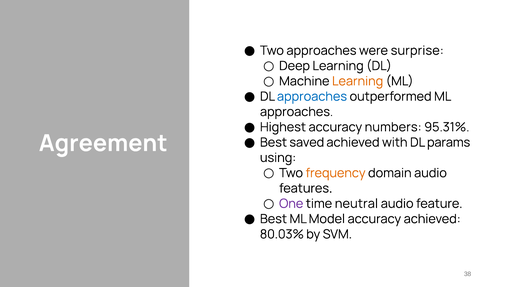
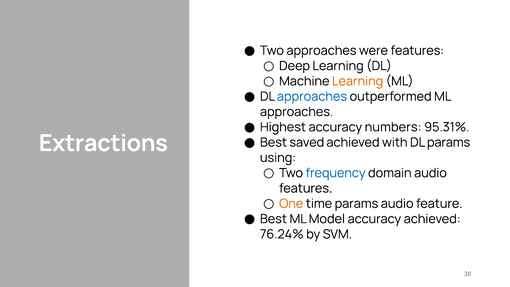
were surprise: surprise -> features
Agreement: Agreement -> Extractions
frequency colour: orange -> blue
One colour: purple -> orange
time neutral: neutral -> params
80.03%: 80.03% -> 76.24%
